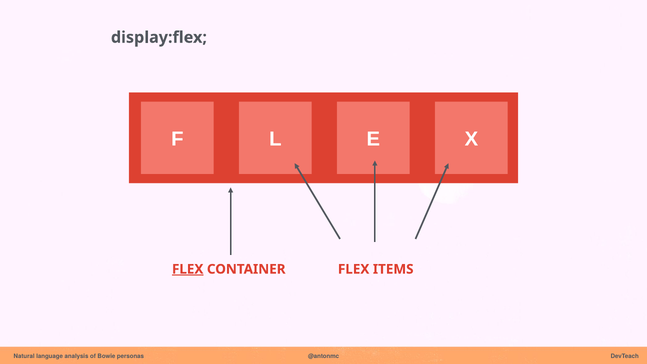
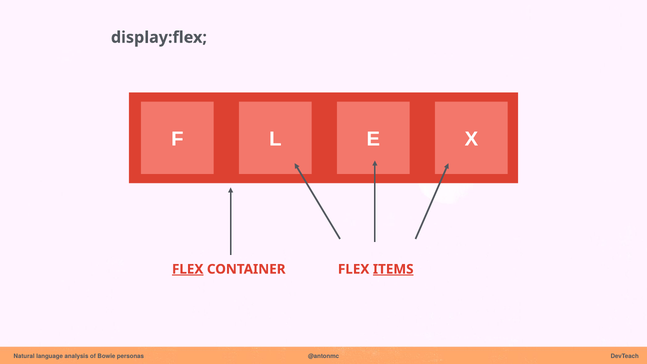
ITEMS underline: none -> present
